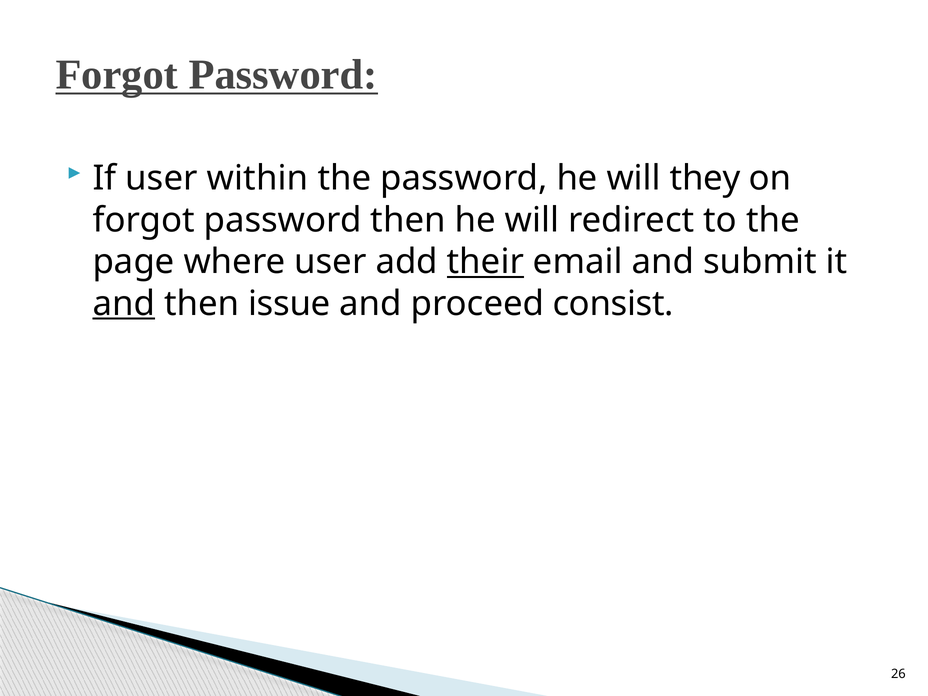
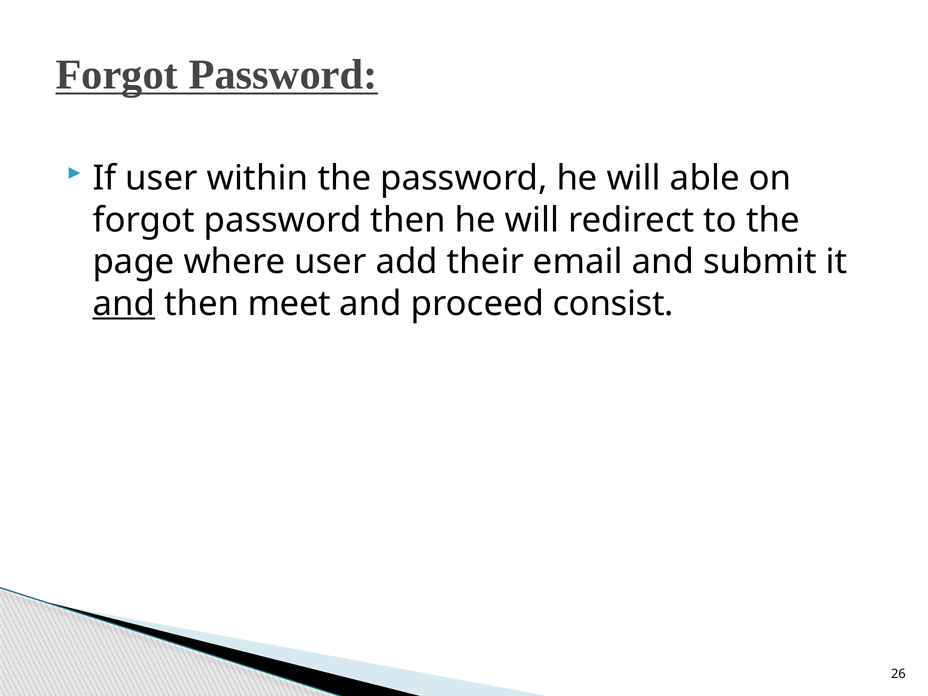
they: they -> able
their underline: present -> none
issue: issue -> meet
